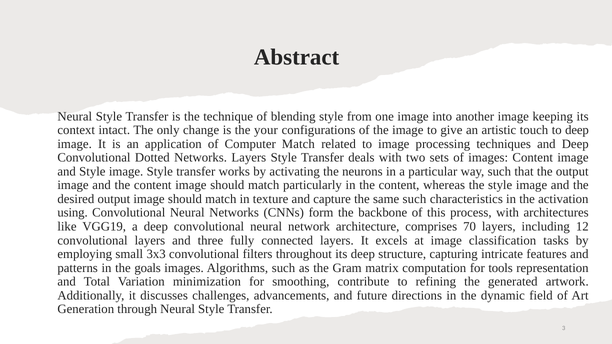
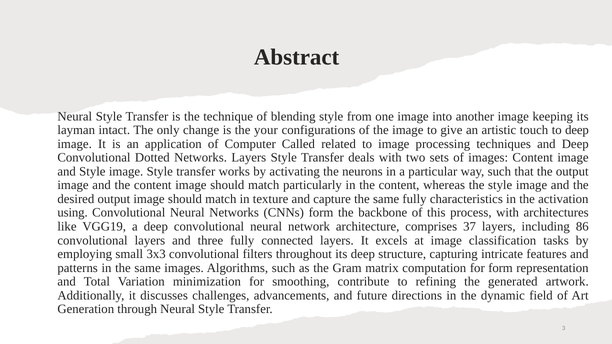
context: context -> layman
Computer Match: Match -> Called
same such: such -> fully
70: 70 -> 37
12: 12 -> 86
in the goals: goals -> same
for tools: tools -> form
